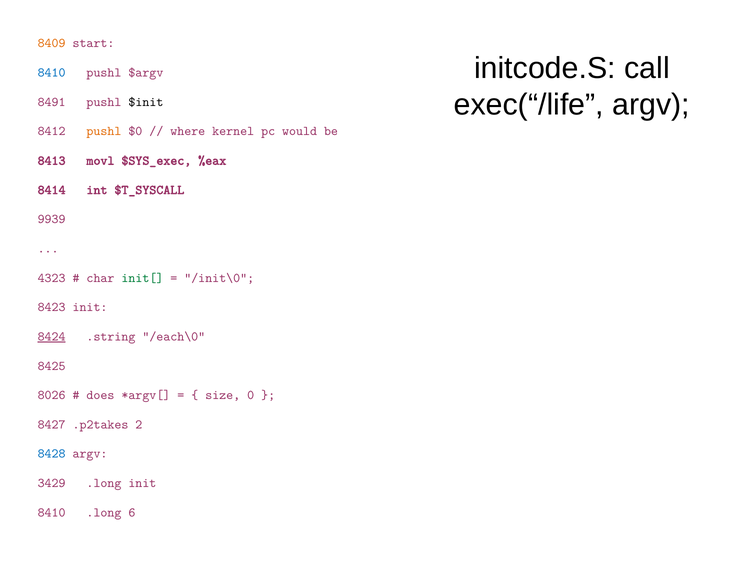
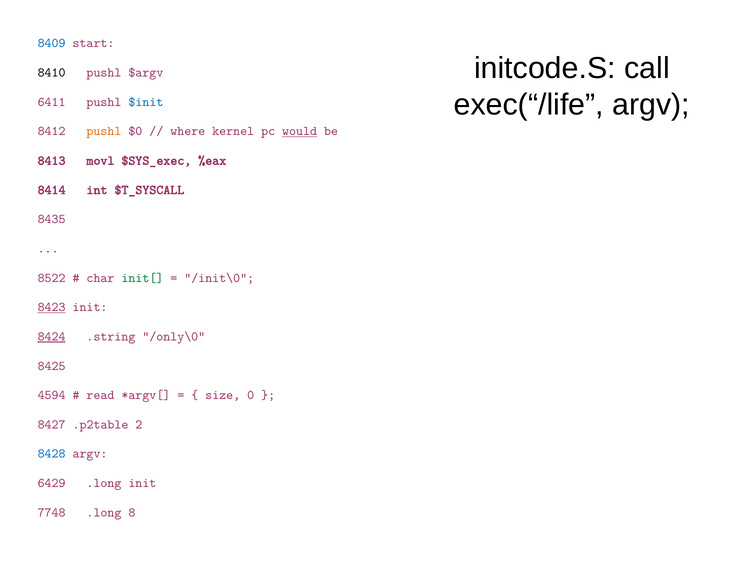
8409 colour: orange -> blue
8410 at (52, 72) colour: blue -> black
8491: 8491 -> 6411
$init colour: black -> blue
would underline: none -> present
9939: 9939 -> 8435
4323: 4323 -> 8522
8423 underline: none -> present
/each\0: /each\0 -> /only\0
8026: 8026 -> 4594
does: does -> read
.p2takes: .p2takes -> .p2table
3429: 3429 -> 6429
8410 at (52, 513): 8410 -> 7748
6: 6 -> 8
